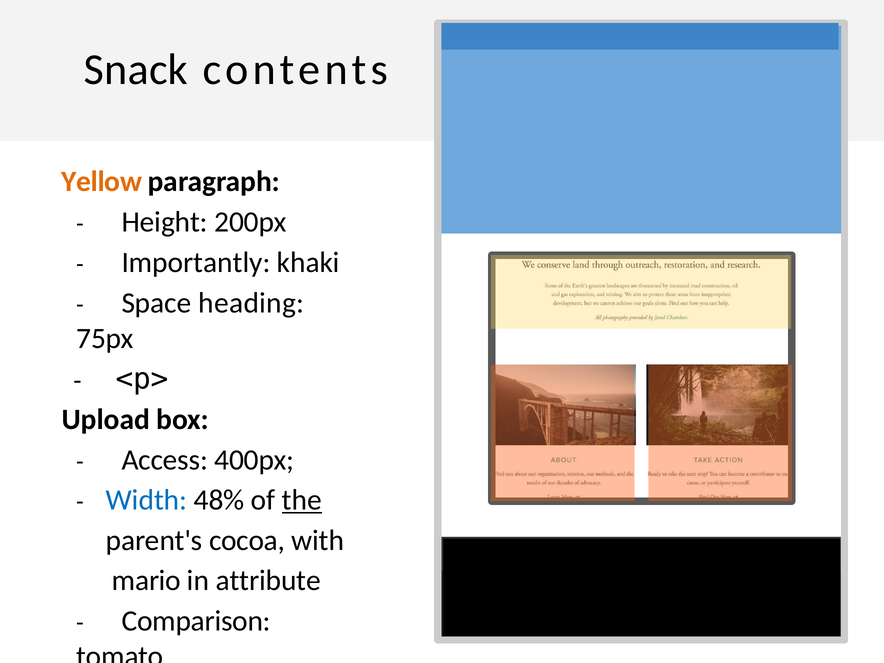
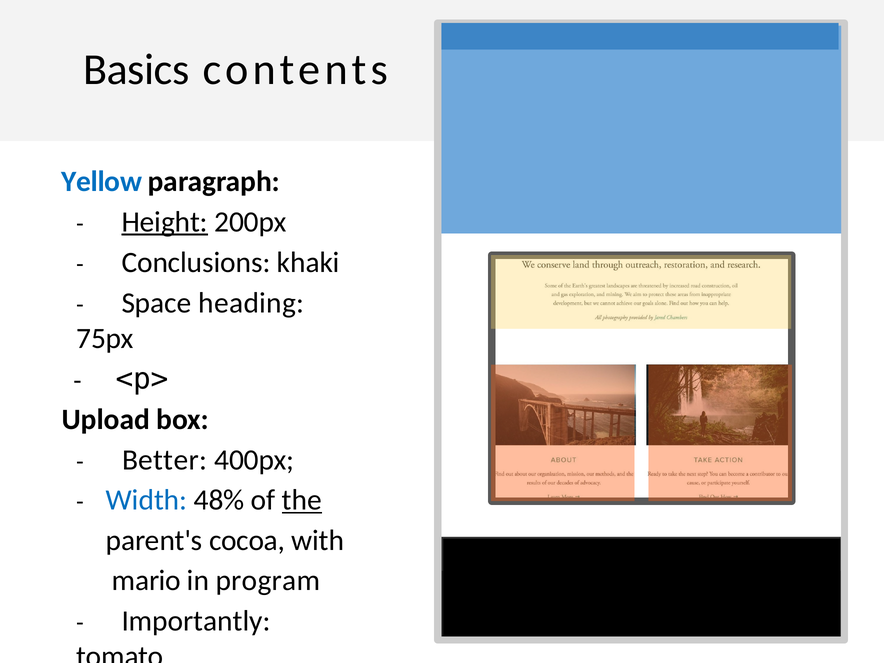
Snack: Snack -> Basics
Yellow colour: orange -> blue
Height underline: none -> present
Importantly: Importantly -> Conclusions
Access: Access -> Better
attribute: attribute -> program
Comparison: Comparison -> Importantly
